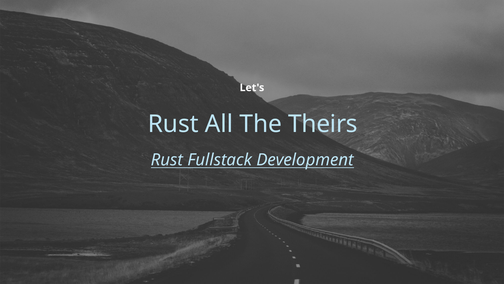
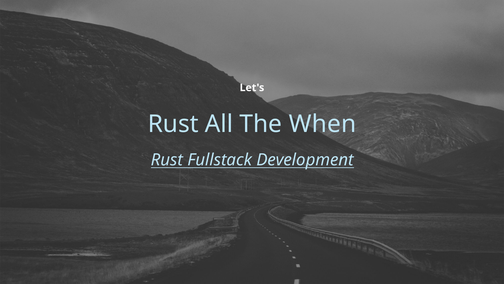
Theirs: Theirs -> When
